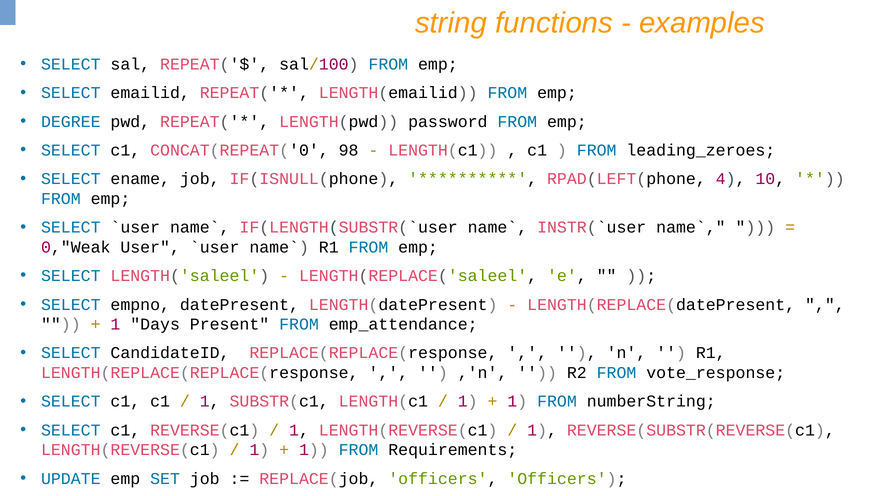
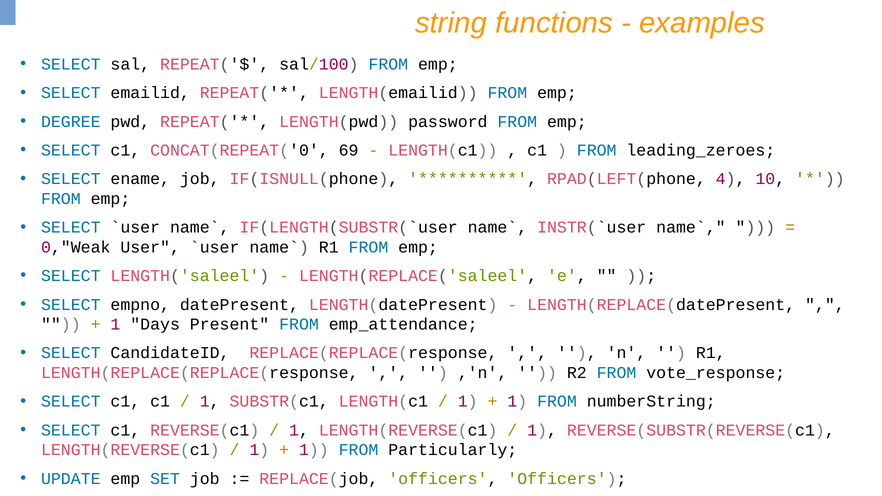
98: 98 -> 69
Requirements: Requirements -> Particularly
